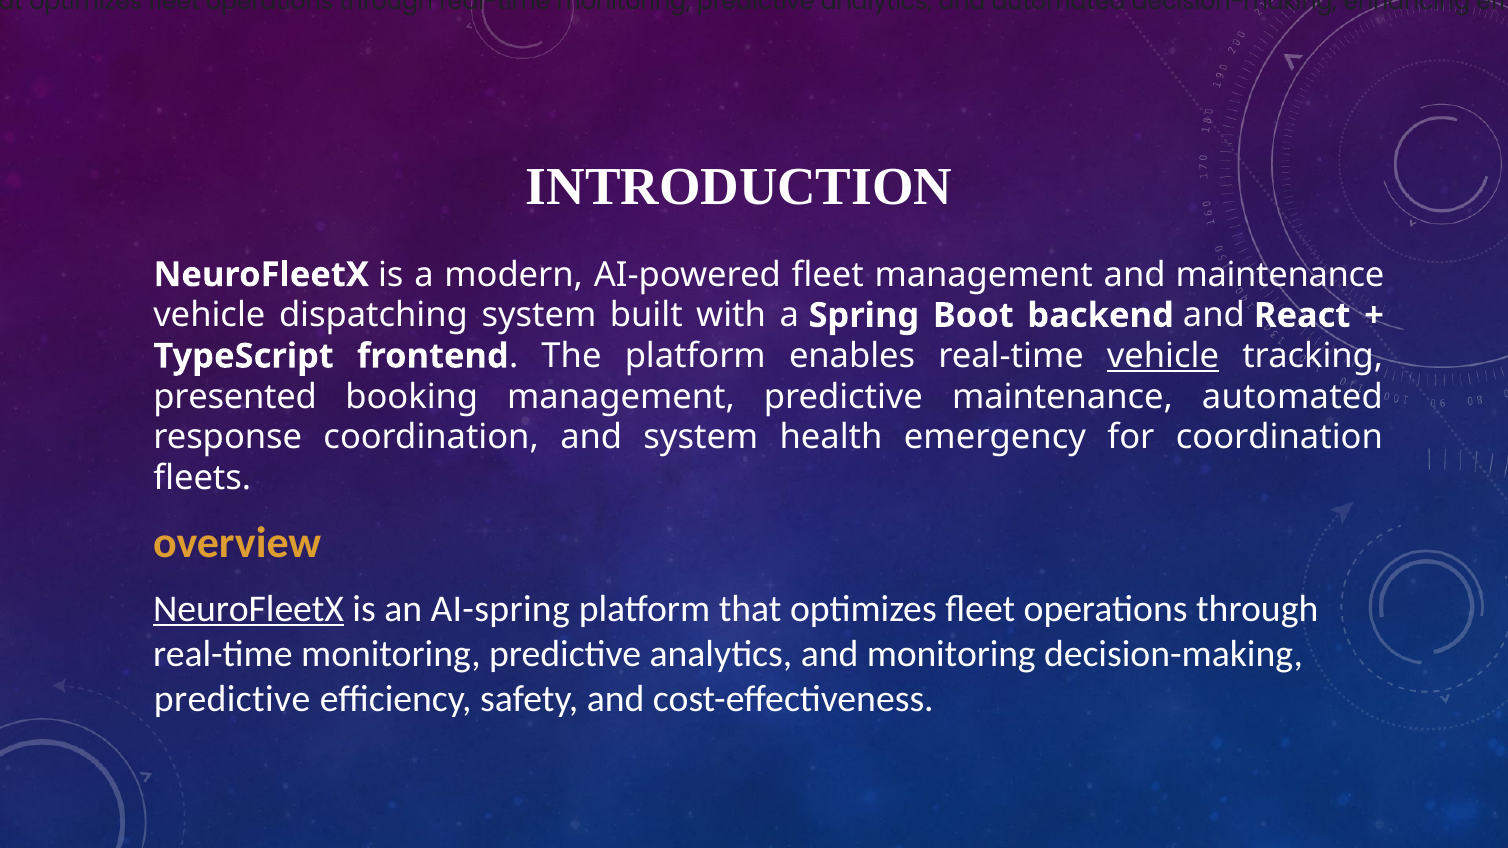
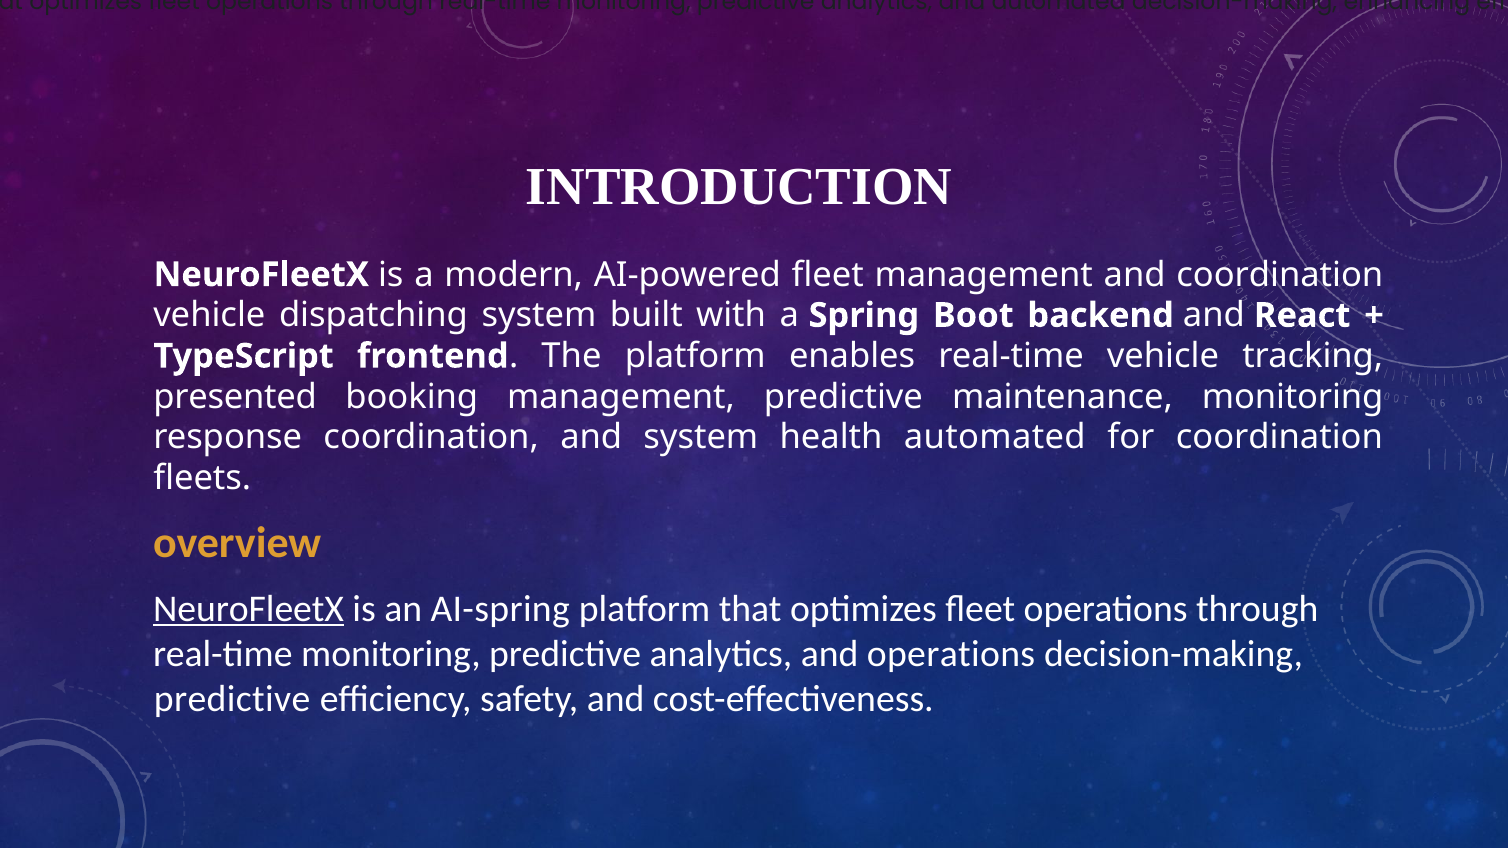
and maintenance: maintenance -> coordination
vehicle at (1163, 356) underline: present -> none
maintenance automated: automated -> monitoring
health emergency: emergency -> automated
and monitoring: monitoring -> operations
